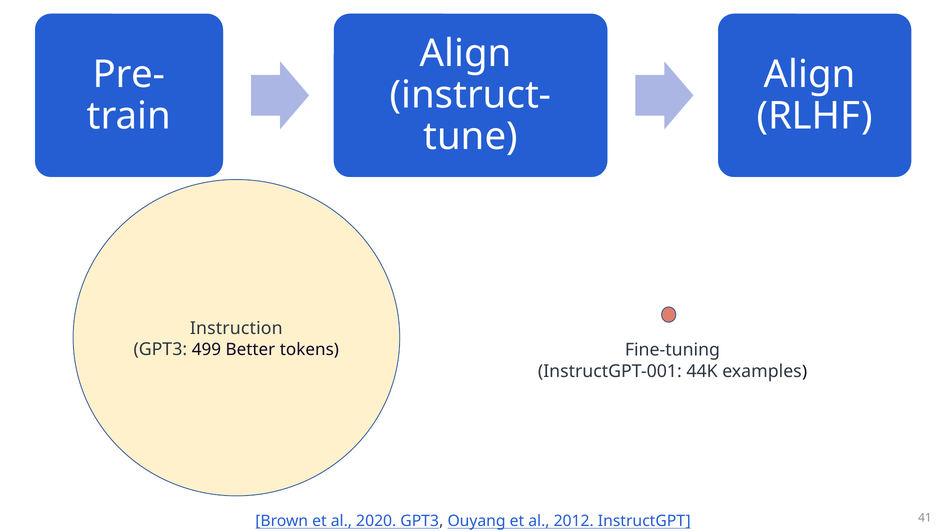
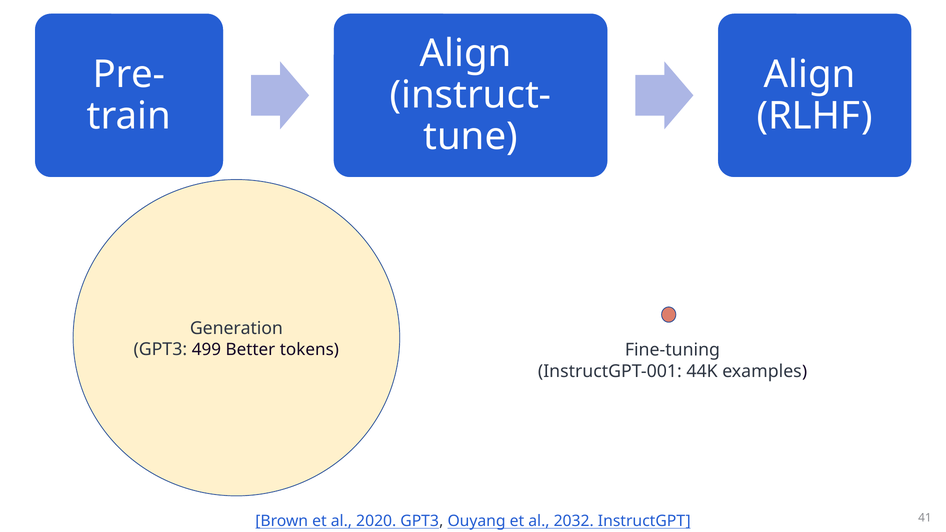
Instruction: Instruction -> Generation
2012: 2012 -> 2032
